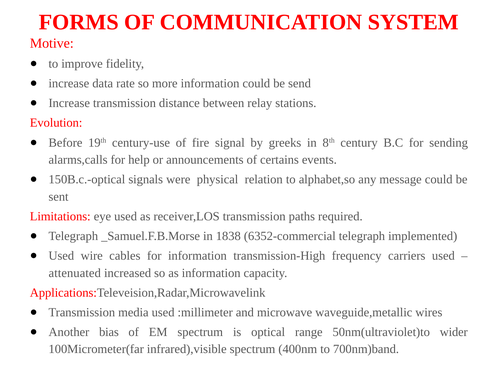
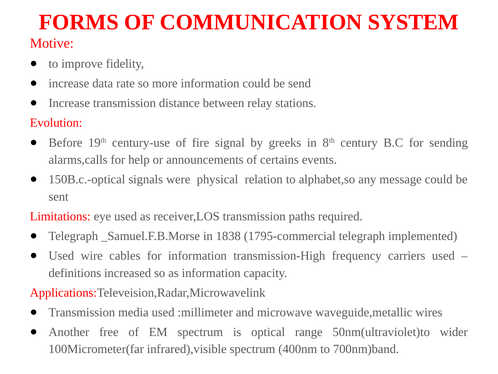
6352-commercial: 6352-commercial -> 1795-commercial
attenuated: attenuated -> definitions
bias: bias -> free
